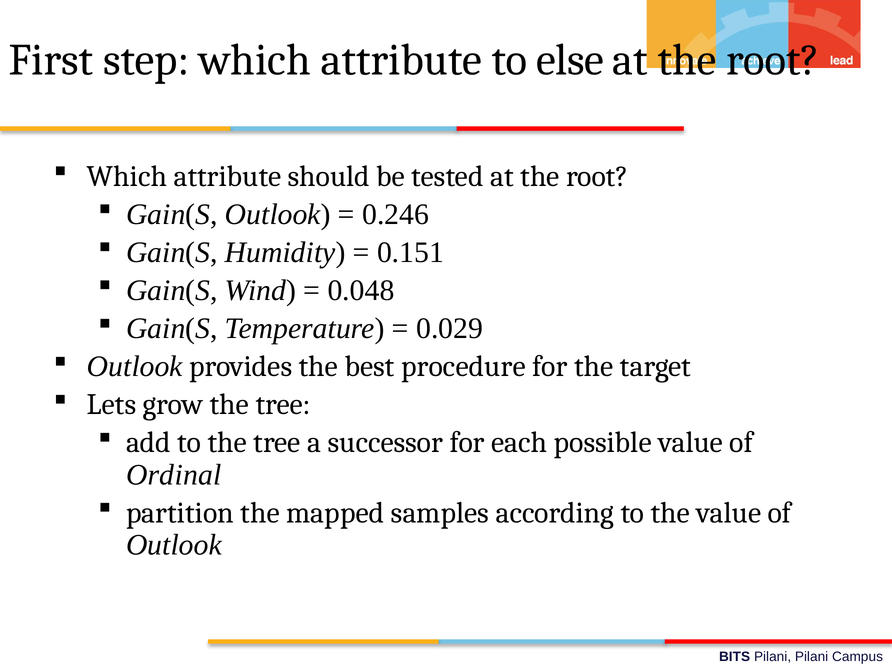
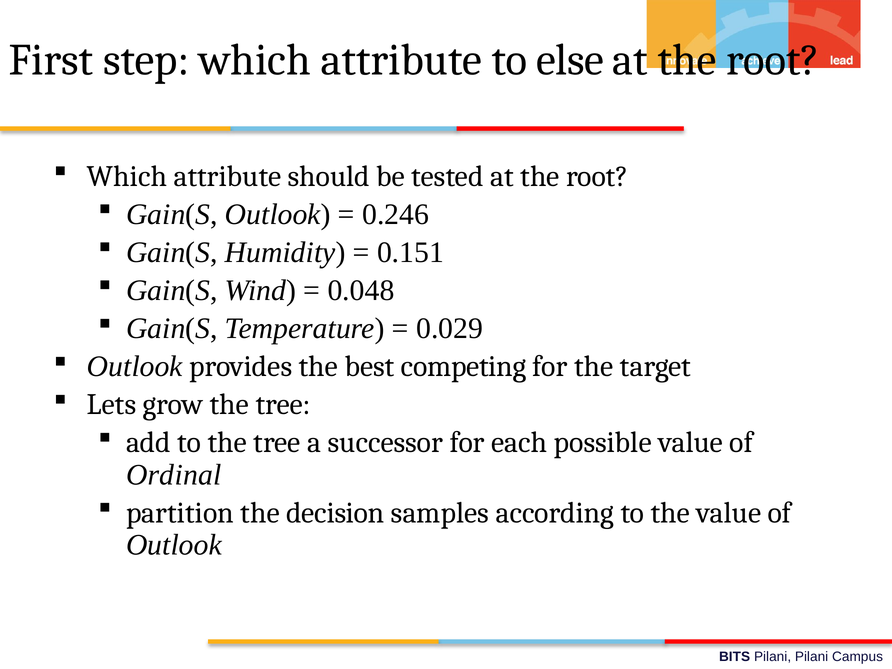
procedure: procedure -> competing
mapped: mapped -> decision
